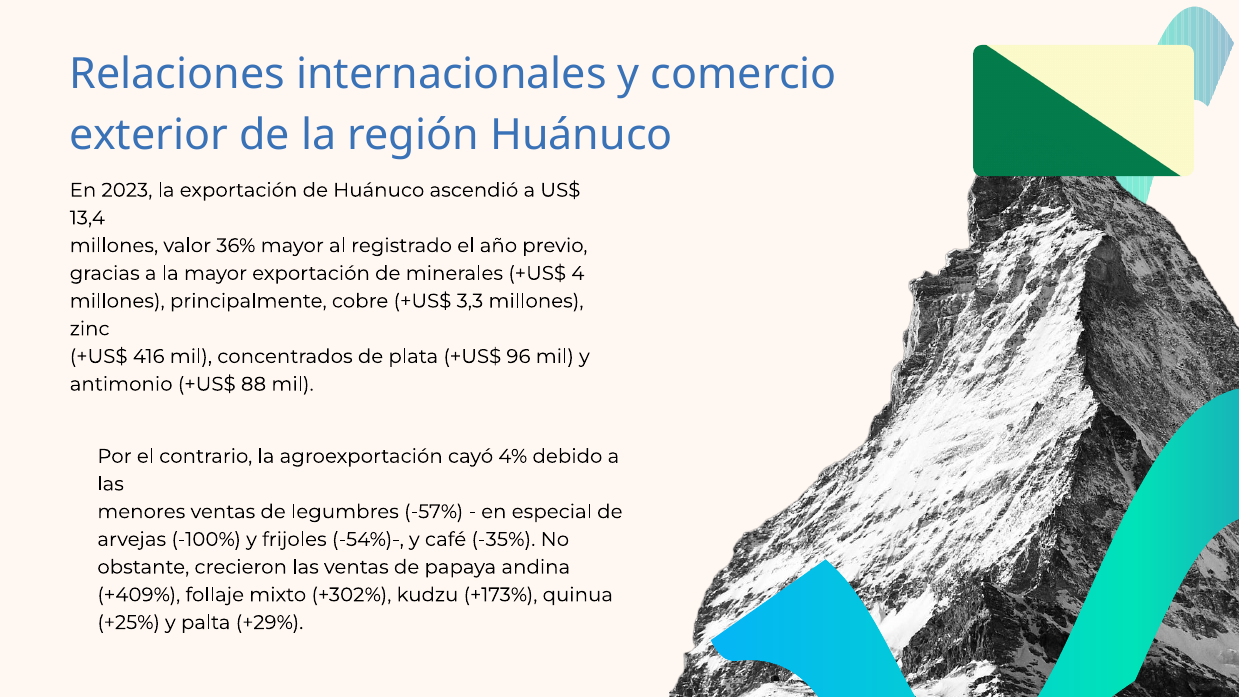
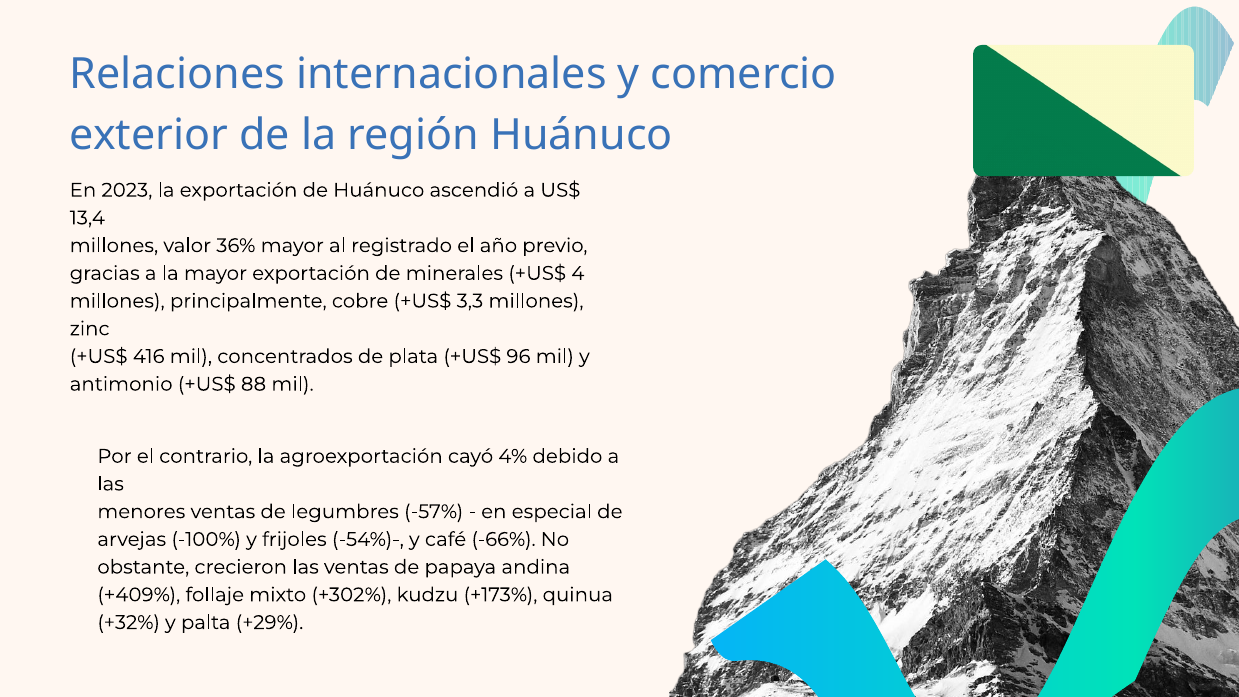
-35%: -35% -> -66%
+25%: +25% -> +32%
